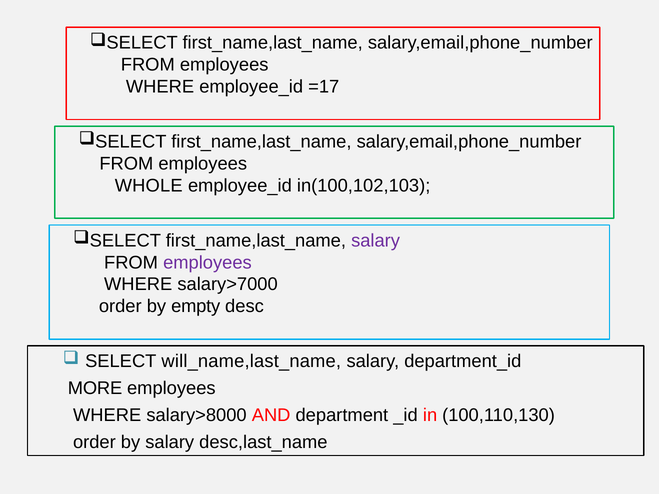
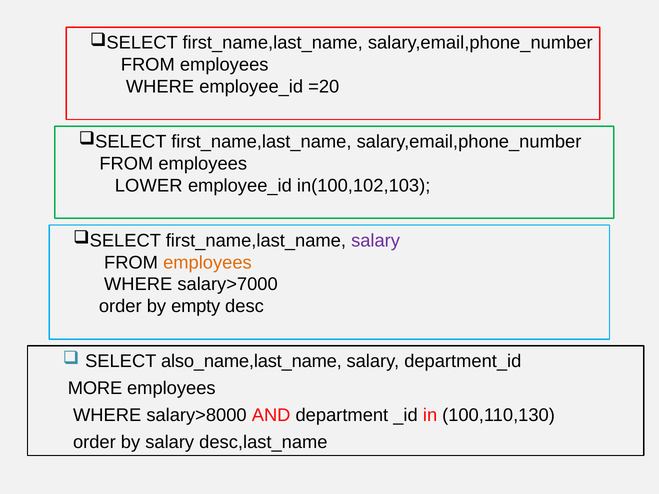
=17: =17 -> =20
WHOLE: WHOLE -> LOWER
employees at (207, 263) colour: purple -> orange
will_name,last_name: will_name,last_name -> also_name,last_name
